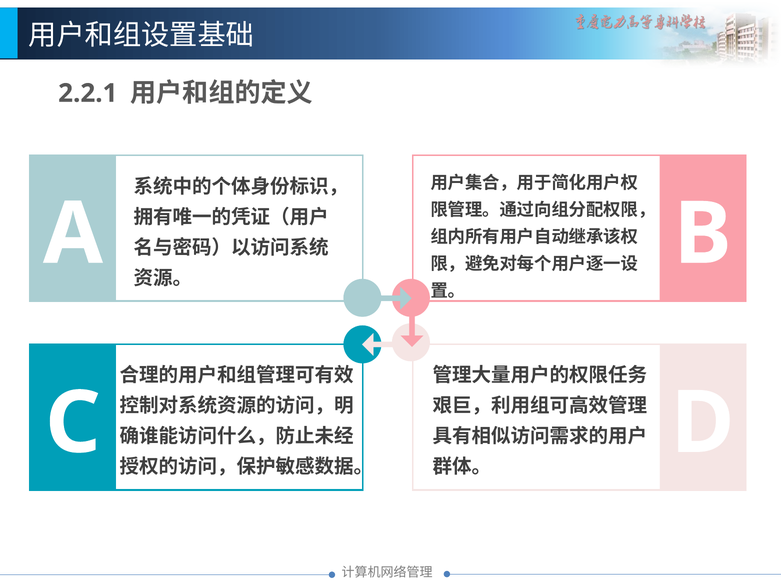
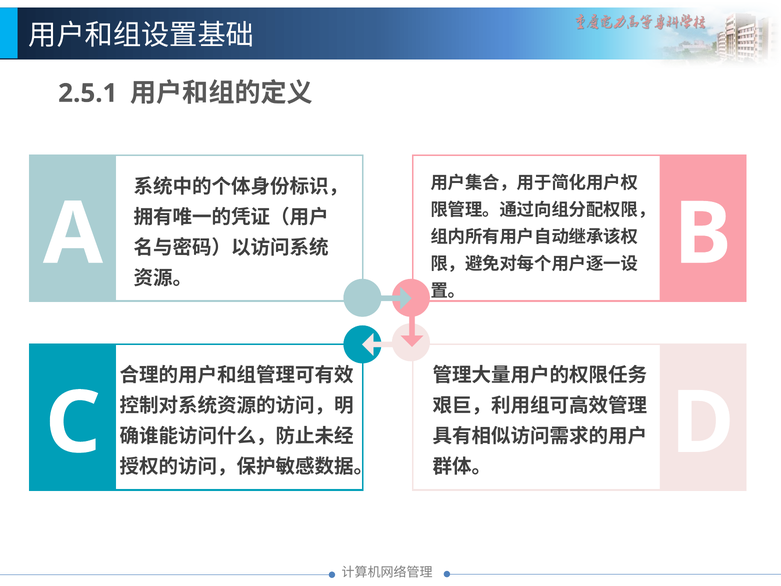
2.2.1: 2.2.1 -> 2.5.1
